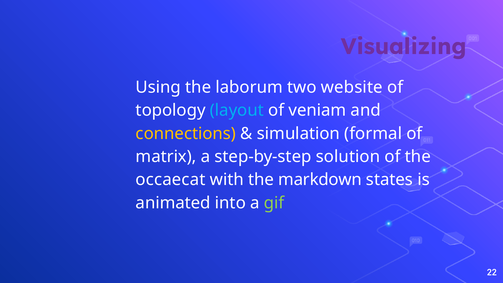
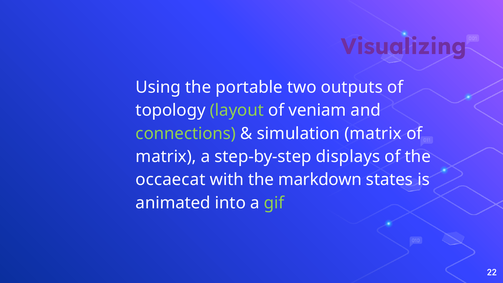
laborum: laborum -> portable
website: website -> outputs
layout colour: light blue -> light green
connections colour: yellow -> light green
simulation formal: formal -> matrix
solution: solution -> displays
